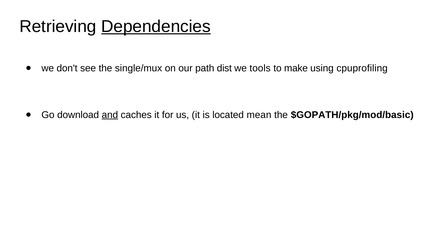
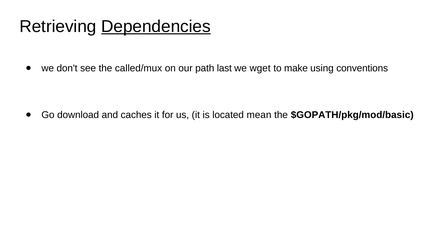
single/mux: single/mux -> called/mux
dist: dist -> last
tools: tools -> wget
cpuprofiling: cpuprofiling -> conventions
and underline: present -> none
